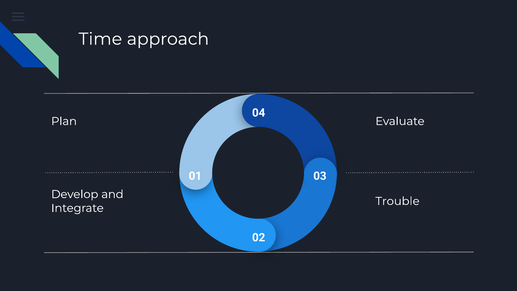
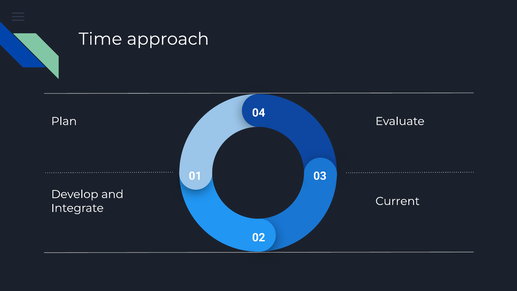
Trouble: Trouble -> Current
